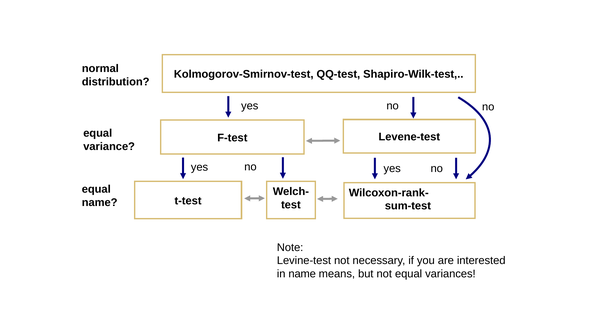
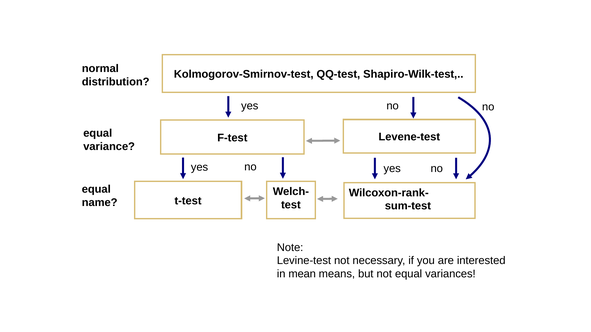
in name: name -> mean
